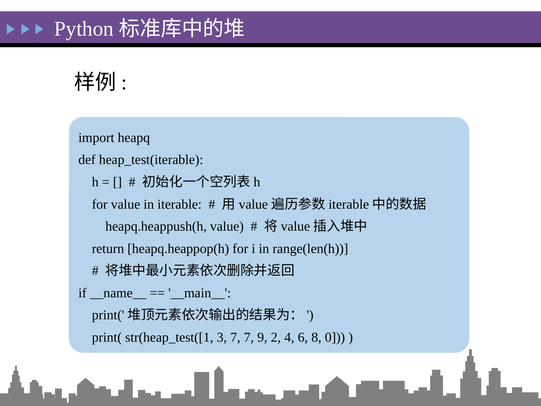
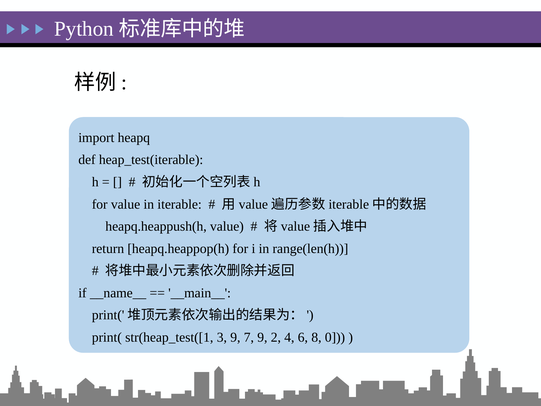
3 7: 7 -> 9
